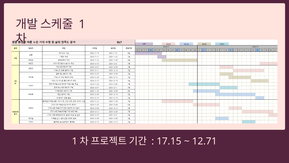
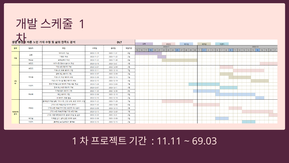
17.15: 17.15 -> 11.11
12.71: 12.71 -> 69.03
